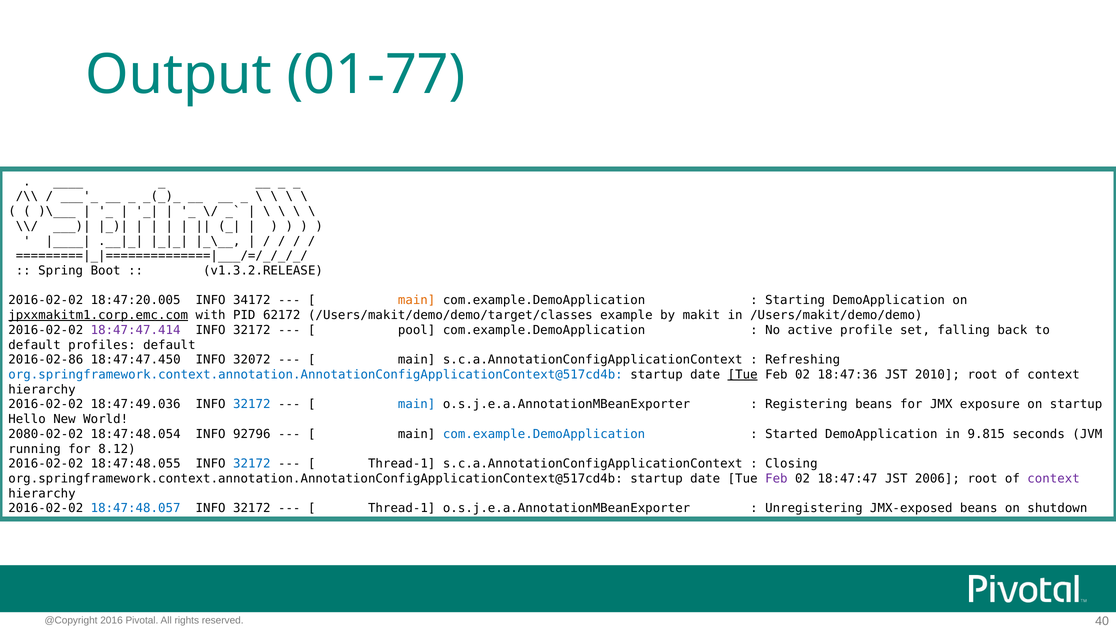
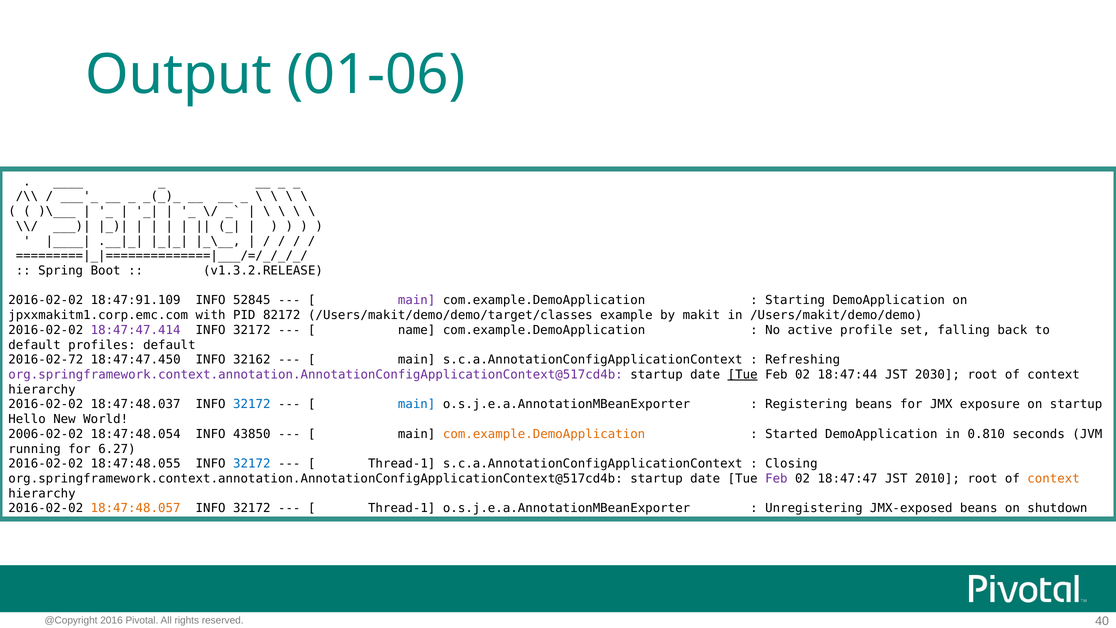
01-77: 01-77 -> 01-06
18:47:20.005: 18:47:20.005 -> 18:47:91.109
34172: 34172 -> 52845
main at (417, 300) colour: orange -> purple
jpxxmakitm1.corp.emc.com underline: present -> none
62172: 62172 -> 82172
pool: pool -> name
2016-02-86: 2016-02-86 -> 2016-02-72
32072: 32072 -> 32162
org.springframework.context.annotation.AnnotationConfigApplicationContext@517cd4b at (316, 375) colour: blue -> purple
18:47:36: 18:47:36 -> 18:47:44
2010: 2010 -> 2030
18:47:49.036: 18:47:49.036 -> 18:47:48.037
2080-02-02: 2080-02-02 -> 2006-02-02
92796: 92796 -> 43850
com.example.DemoApplication at (544, 434) colour: blue -> orange
9.815: 9.815 -> 0.810
8.12: 8.12 -> 6.27
2006: 2006 -> 2010
context at (1054, 478) colour: purple -> orange
18:47:48.057 colour: blue -> orange
